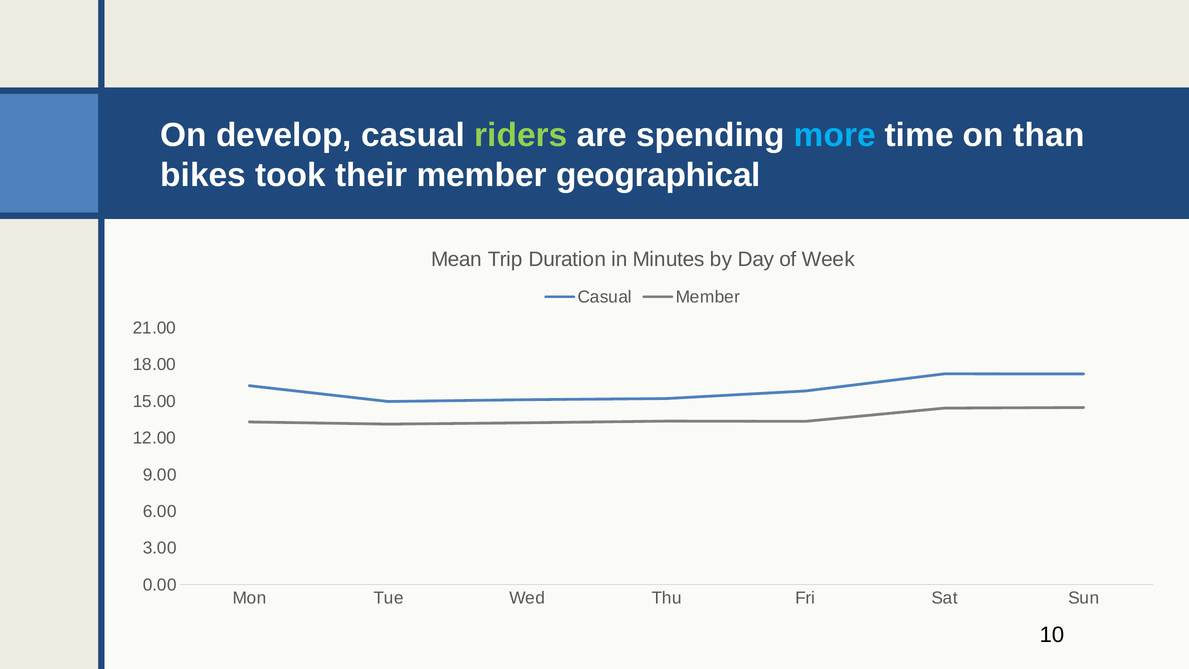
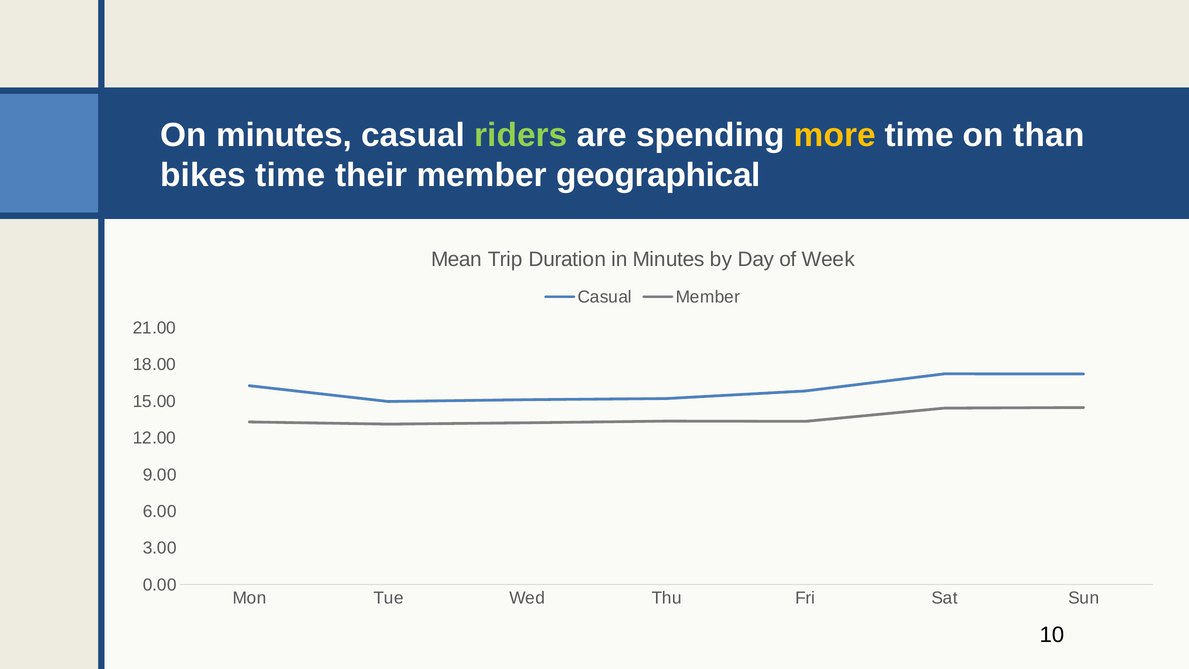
On develop: develop -> minutes
more colour: light blue -> yellow
bikes took: took -> time
